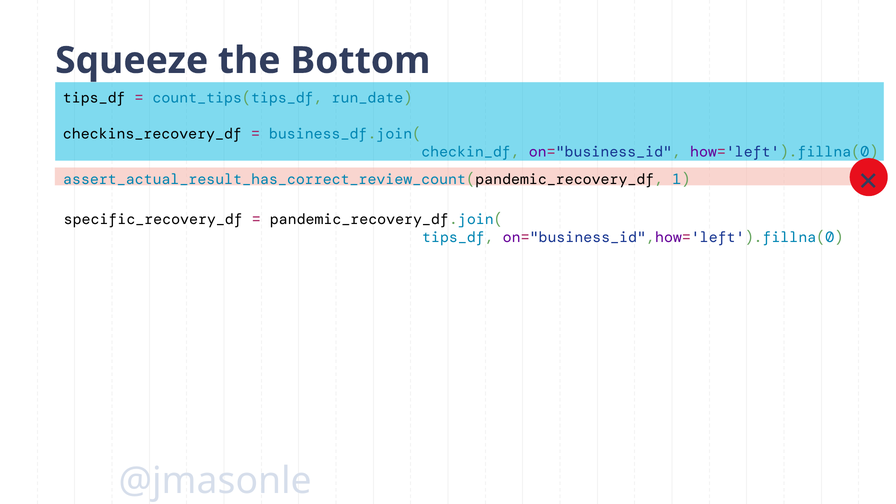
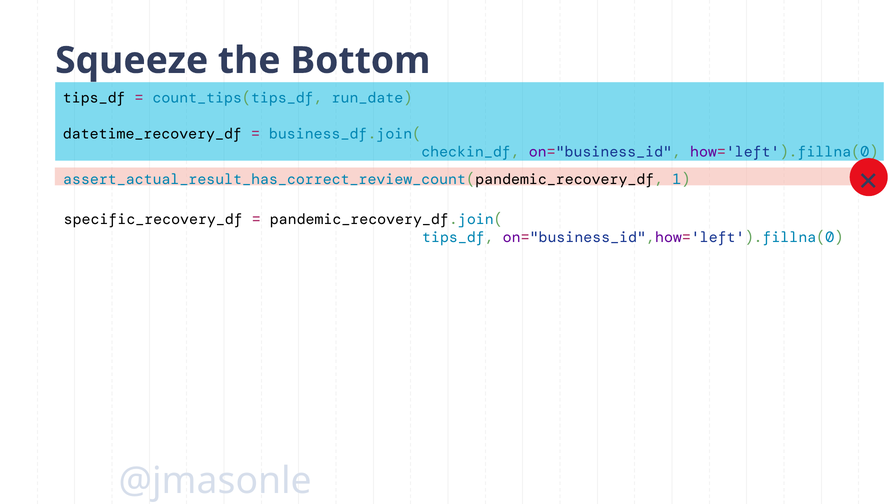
checkins_recovery_df: checkins_recovery_df -> datetime_recovery_df
